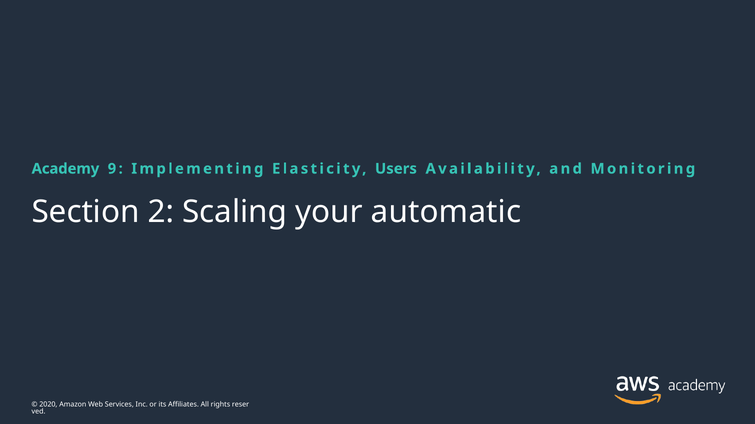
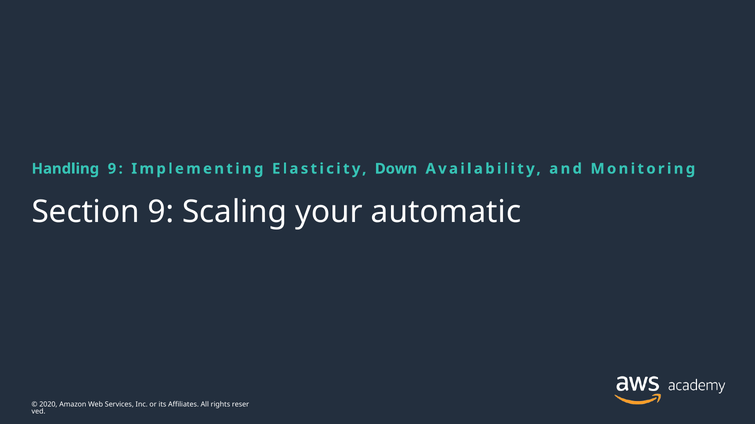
Academy: Academy -> Handling
Users: Users -> Down
Section 2: 2 -> 9
